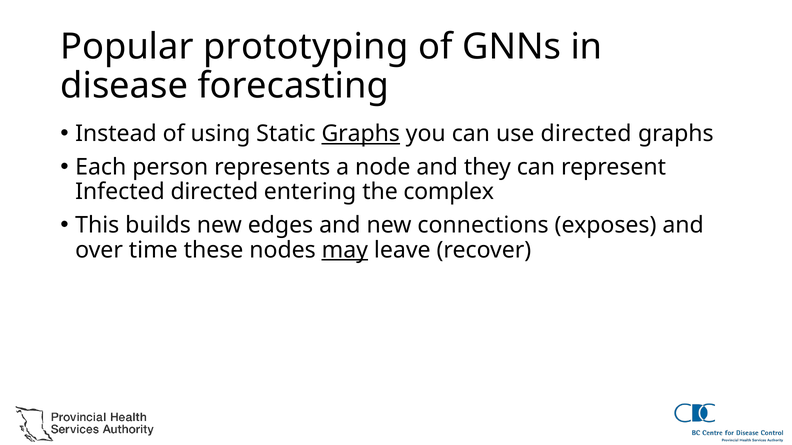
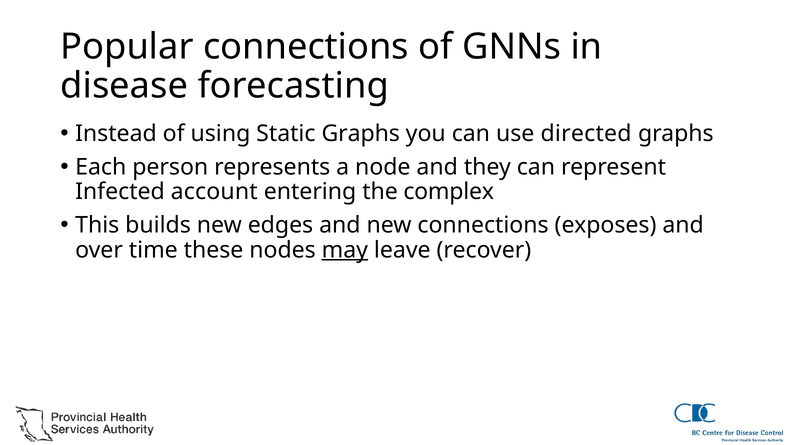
Popular prototyping: prototyping -> connections
Graphs at (361, 134) underline: present -> none
Infected directed: directed -> account
